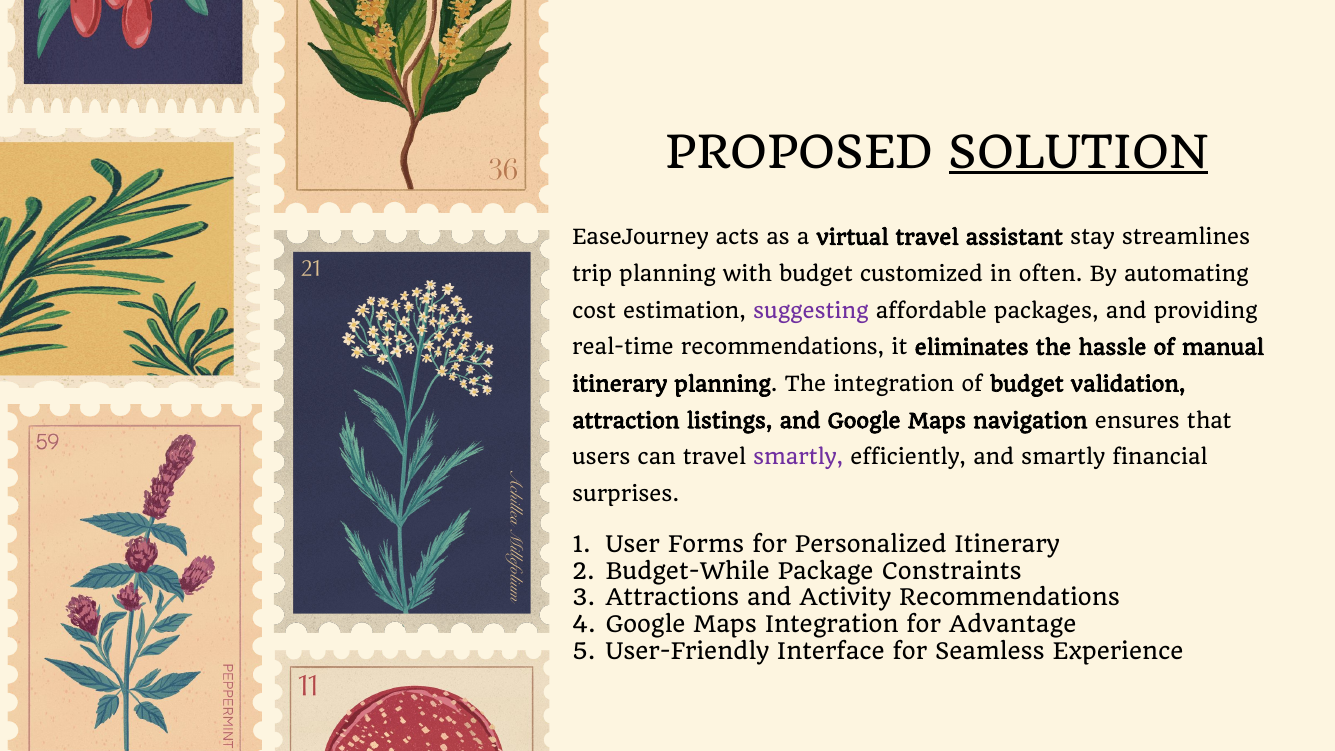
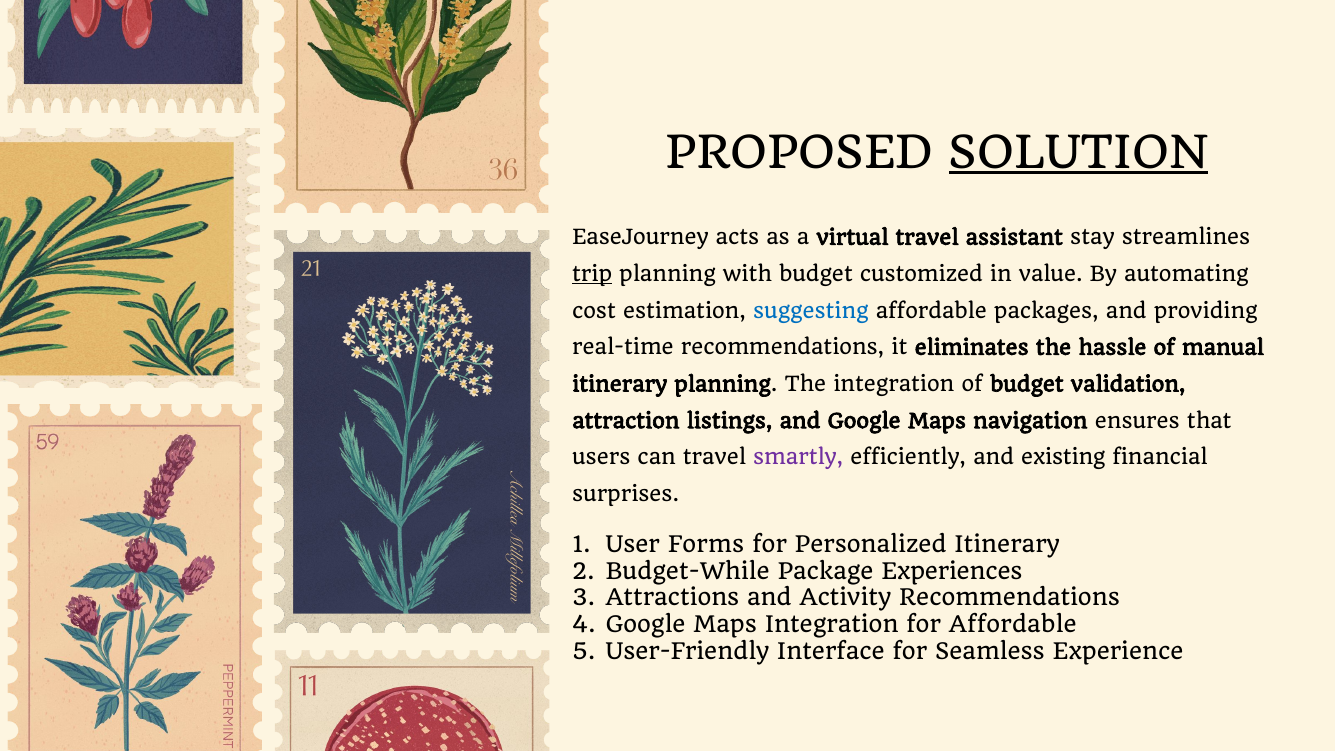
trip underline: none -> present
often: often -> value
suggesting colour: purple -> blue
and smartly: smartly -> existing
Constraints: Constraints -> Experiences
for Advantage: Advantage -> Affordable
